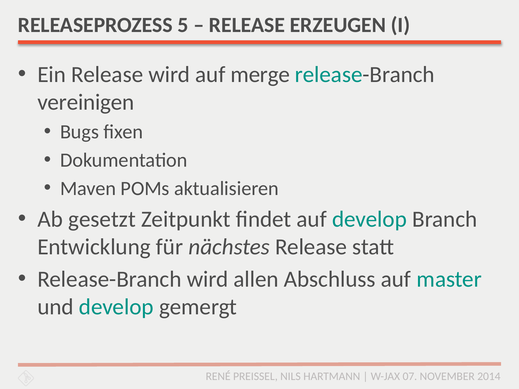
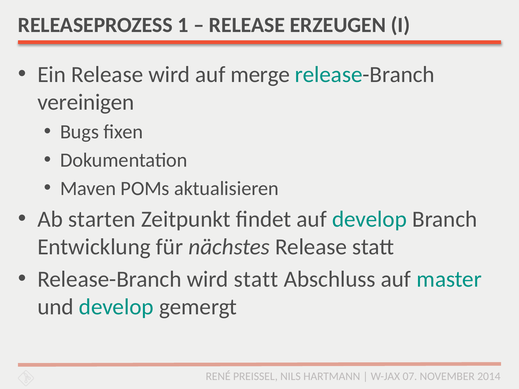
5: 5 -> 1
gesetzt: gesetzt -> starten
wird allen: allen -> statt
